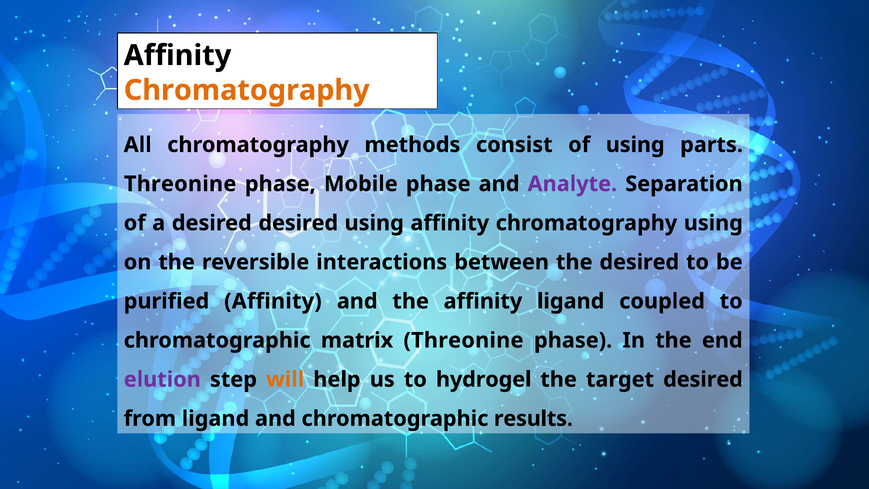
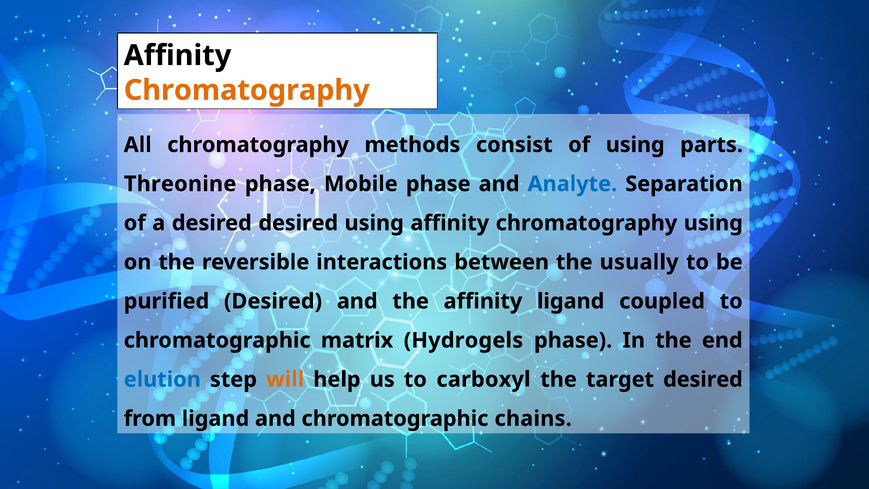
Analyte colour: purple -> blue
the desired: desired -> usually
purified Affinity: Affinity -> Desired
matrix Threonine: Threonine -> Hydrogels
elution colour: purple -> blue
hydrogel: hydrogel -> carboxyl
results: results -> chains
